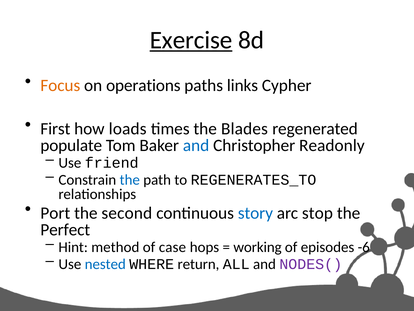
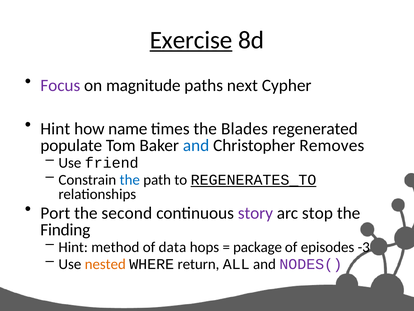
Focus colour: orange -> purple
operations: operations -> magnitude
links: links -> next
First at (55, 129): First -> Hint
loads: loads -> name
Readonly: Readonly -> Removes
REGENERATES_TO underline: none -> present
story colour: blue -> purple
Perfect: Perfect -> Finding
case: case -> data
working: working -> package
-6: -6 -> -3
nested colour: blue -> orange
